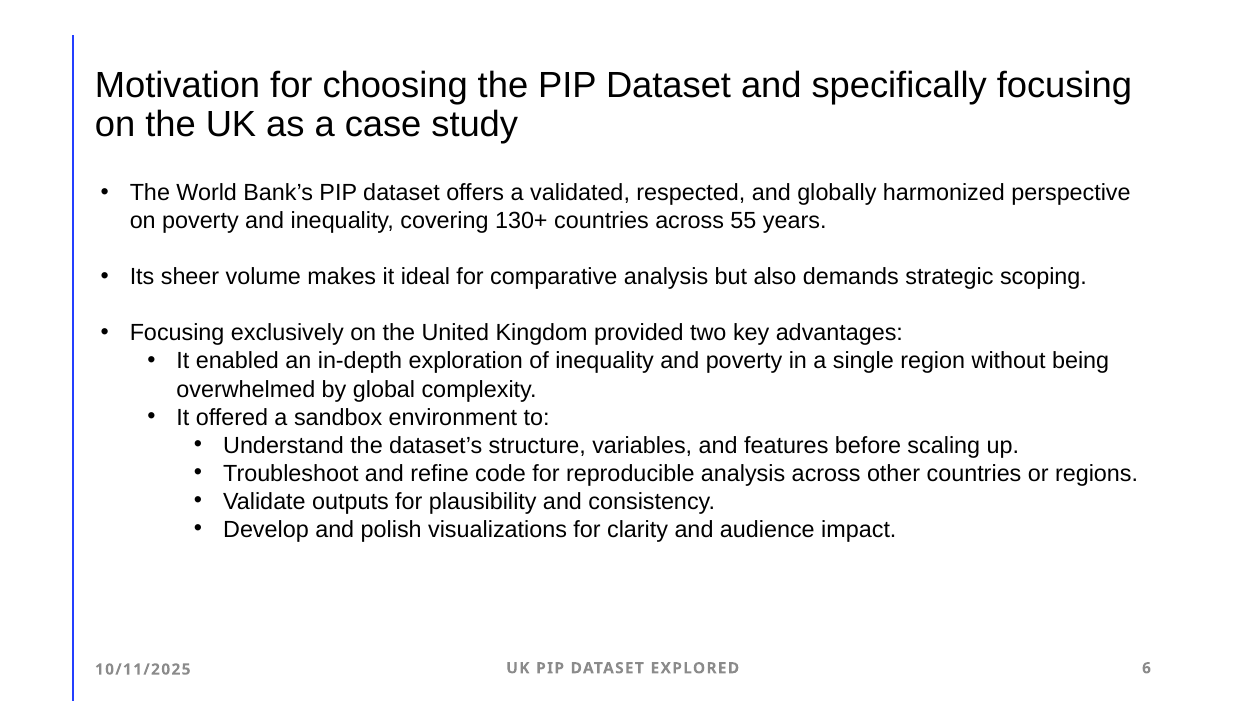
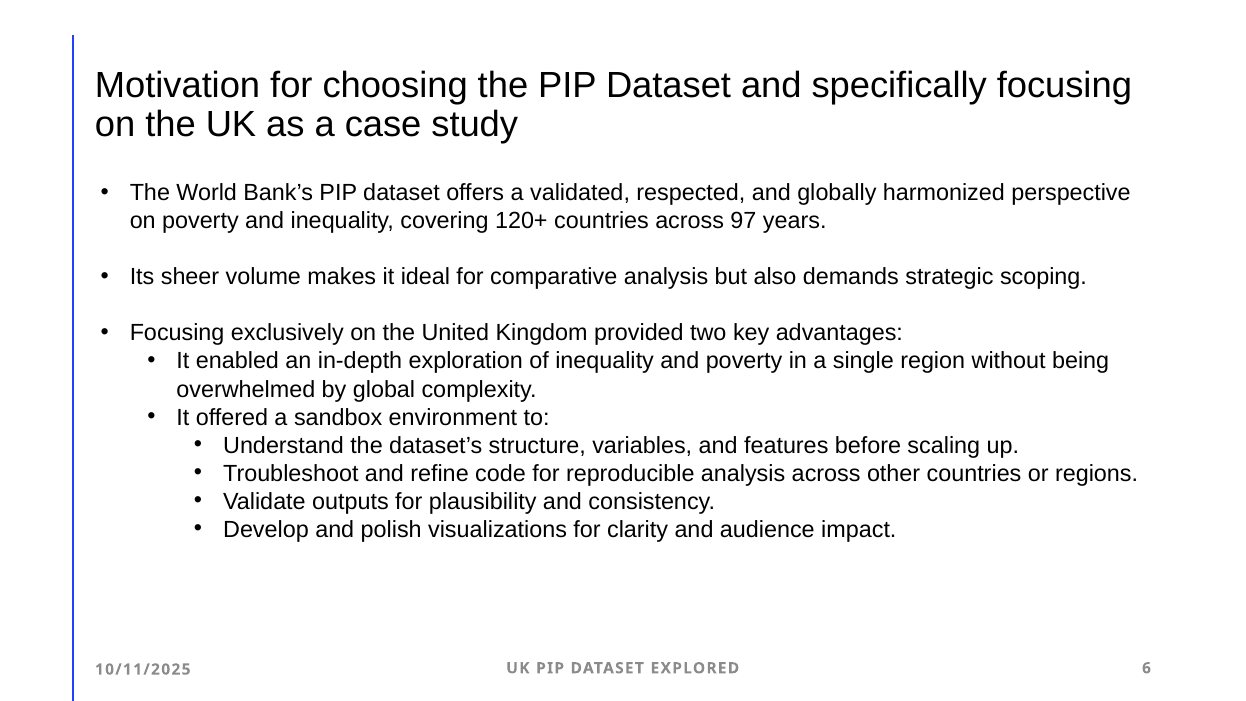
130+: 130+ -> 120+
55: 55 -> 97
